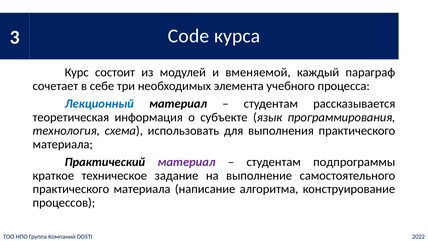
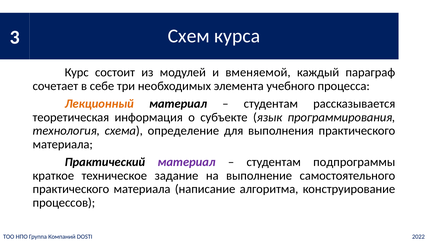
Code: Code -> Схем
Лекционный colour: blue -> orange
использовать: использовать -> определение
